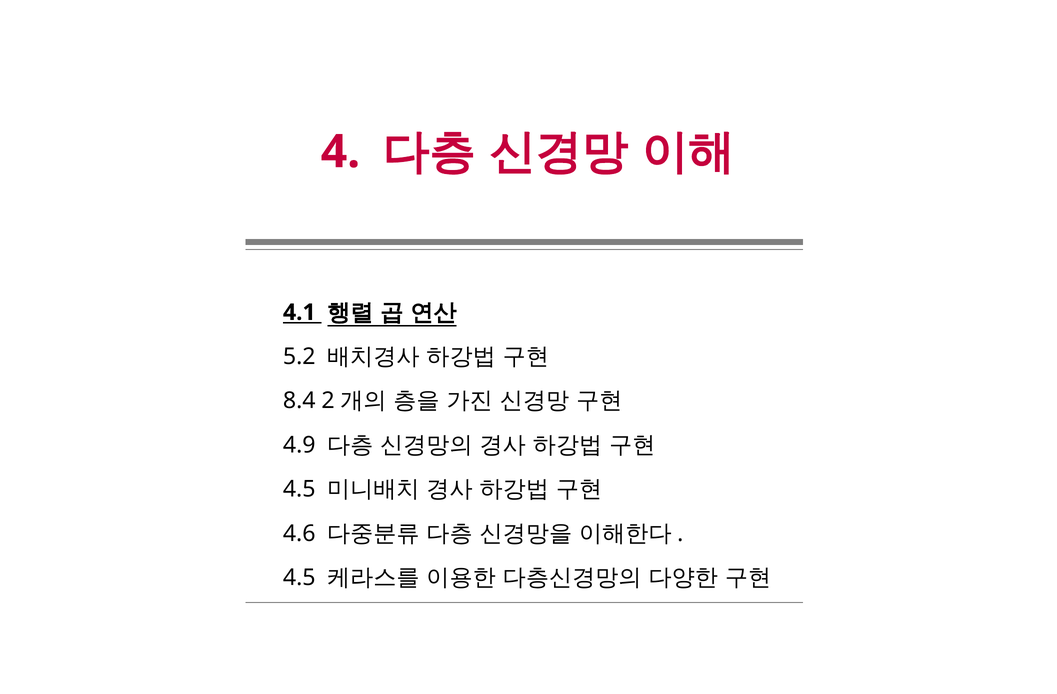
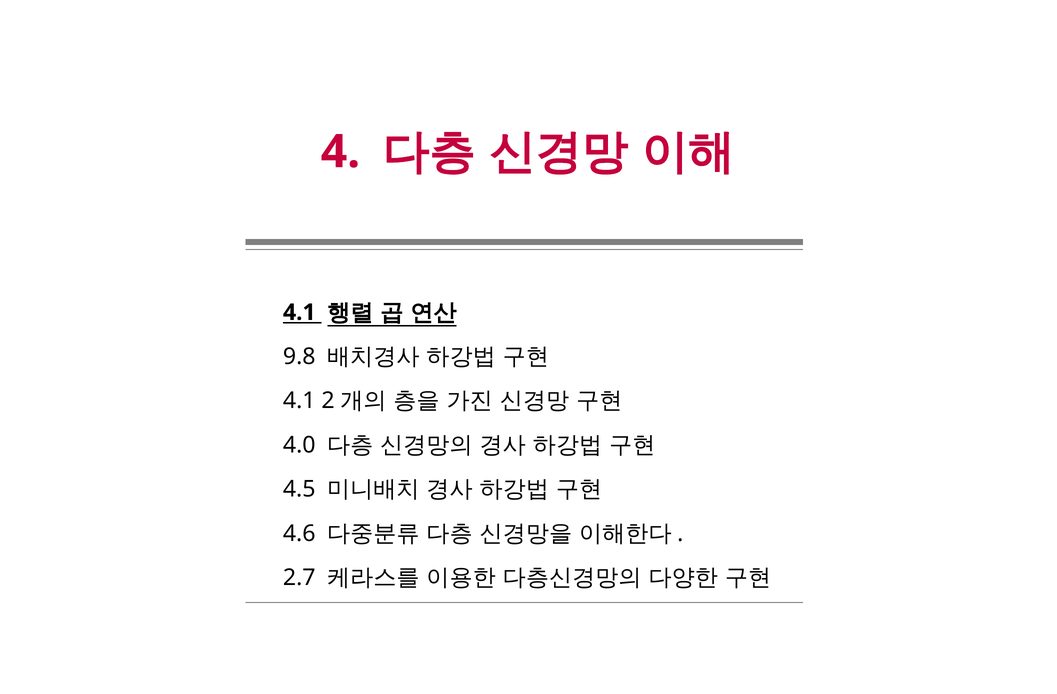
5.2: 5.2 -> 9.8
8.4 at (299, 401): 8.4 -> 4.1
4.9: 4.9 -> 4.0
4.5 at (299, 578): 4.5 -> 2.7
